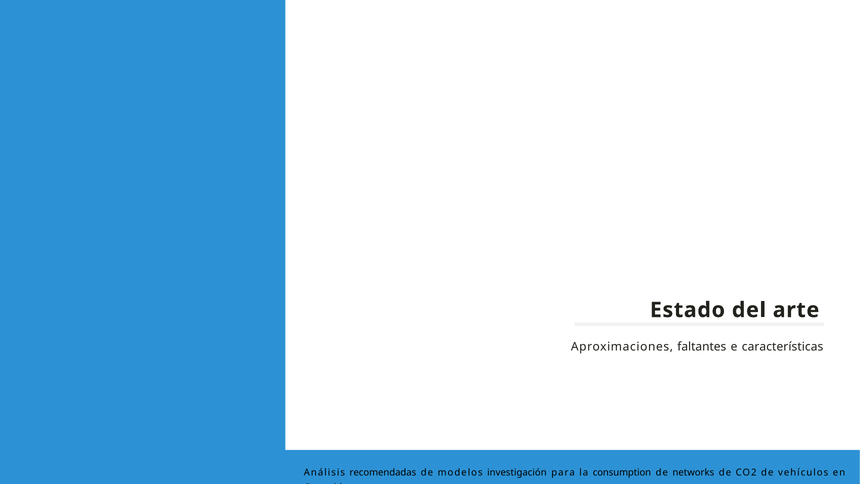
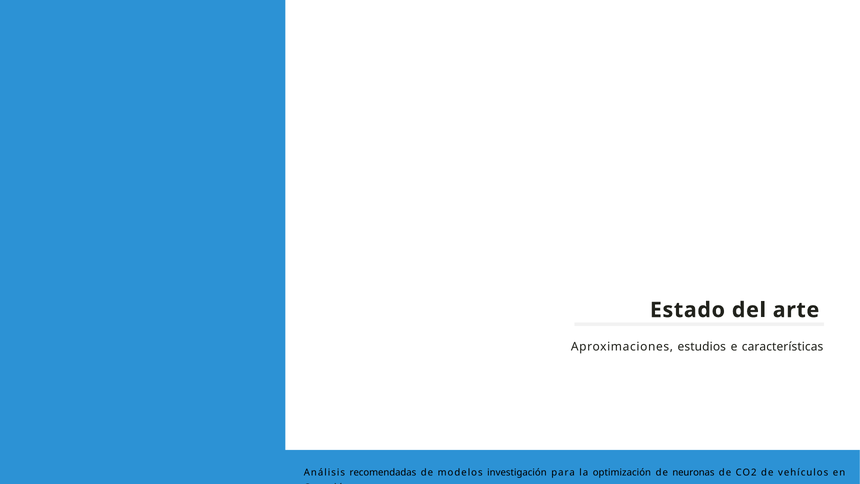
faltantes: faltantes -> estudios
consumption: consumption -> optimización
networks: networks -> neuronas
